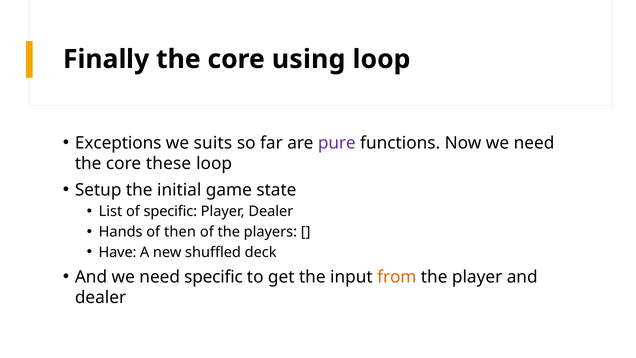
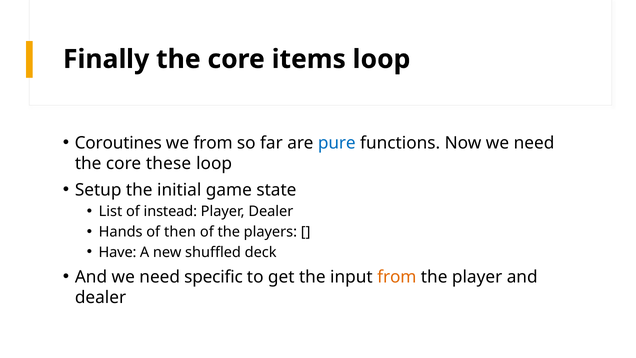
using: using -> items
Exceptions: Exceptions -> Coroutines
we suits: suits -> from
pure colour: purple -> blue
of specific: specific -> instead
